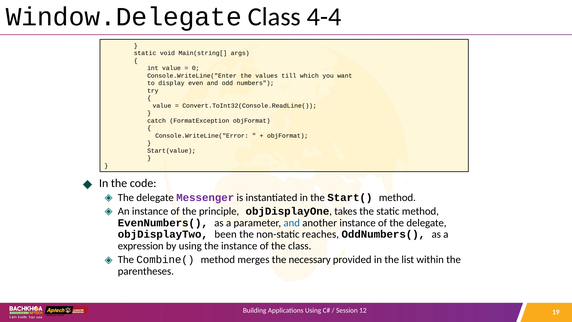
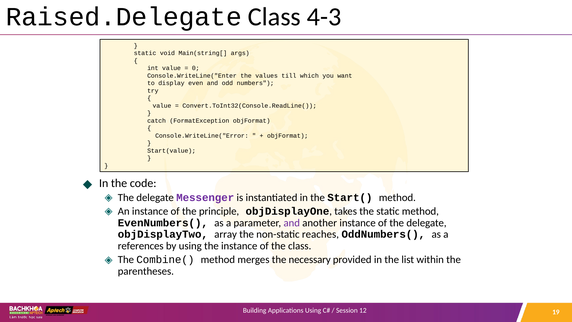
Window.Delegate: Window.Delegate -> Raised.Delegate
4-4: 4-4 -> 4-3
and at (292, 223) colour: blue -> purple
been: been -> array
expression: expression -> references
